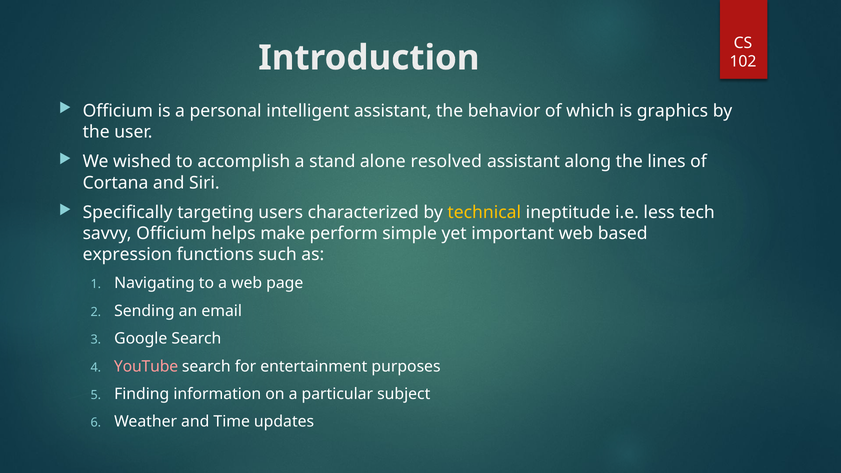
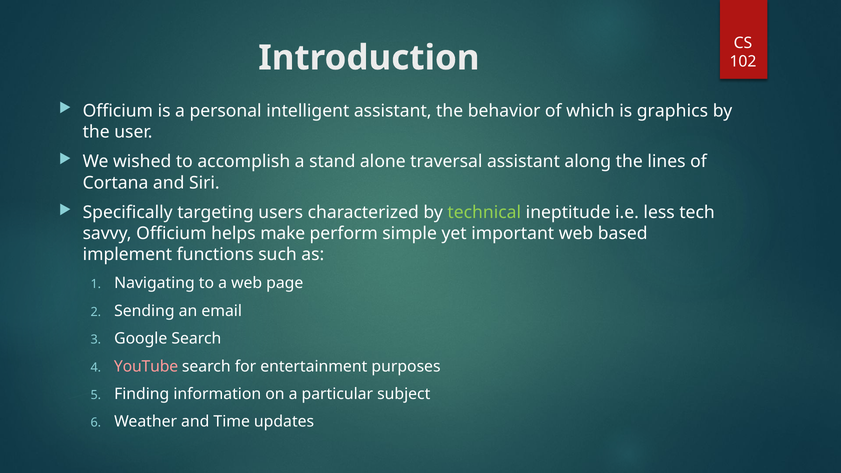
resolved: resolved -> traversal
technical colour: yellow -> light green
expression: expression -> implement
